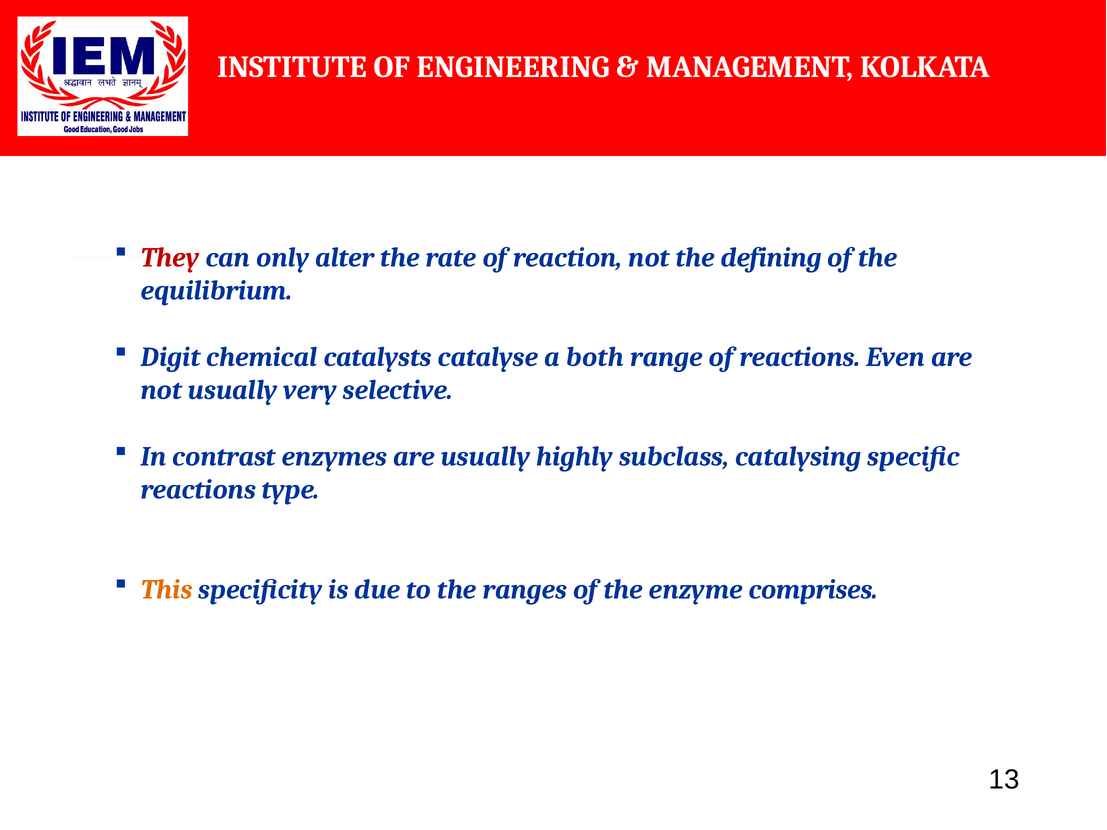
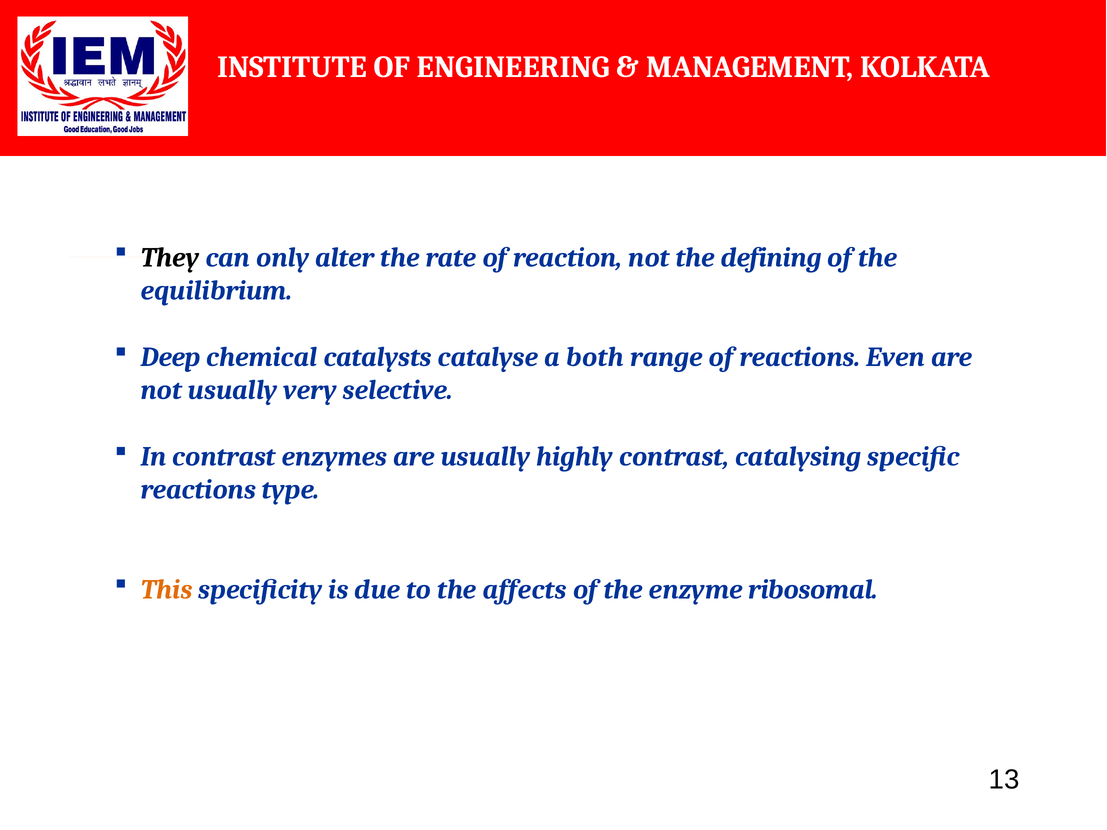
They colour: red -> black
Digit: Digit -> Deep
highly subclass: subclass -> contrast
ranges: ranges -> affects
comprises: comprises -> ribosomal
